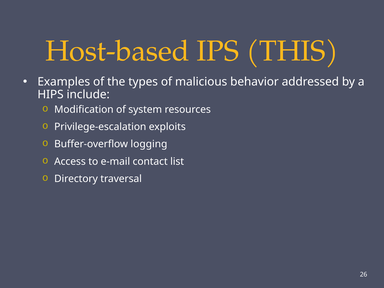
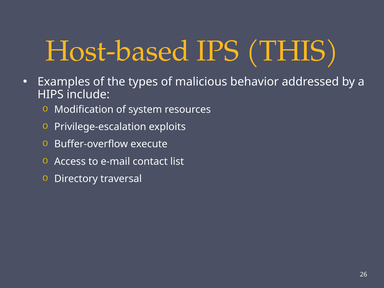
logging: logging -> execute
